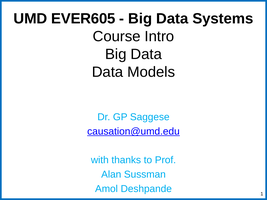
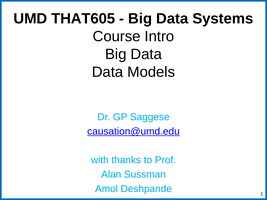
EVER605: EVER605 -> THAT605
